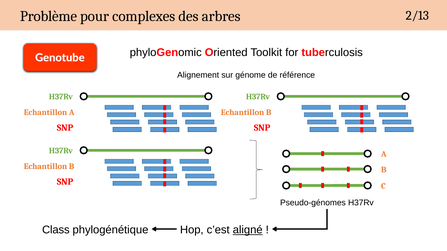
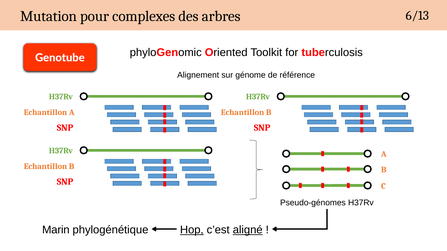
Problème: Problème -> Mutation
2/13: 2/13 -> 6/13
Class: Class -> Marin
Hop underline: none -> present
